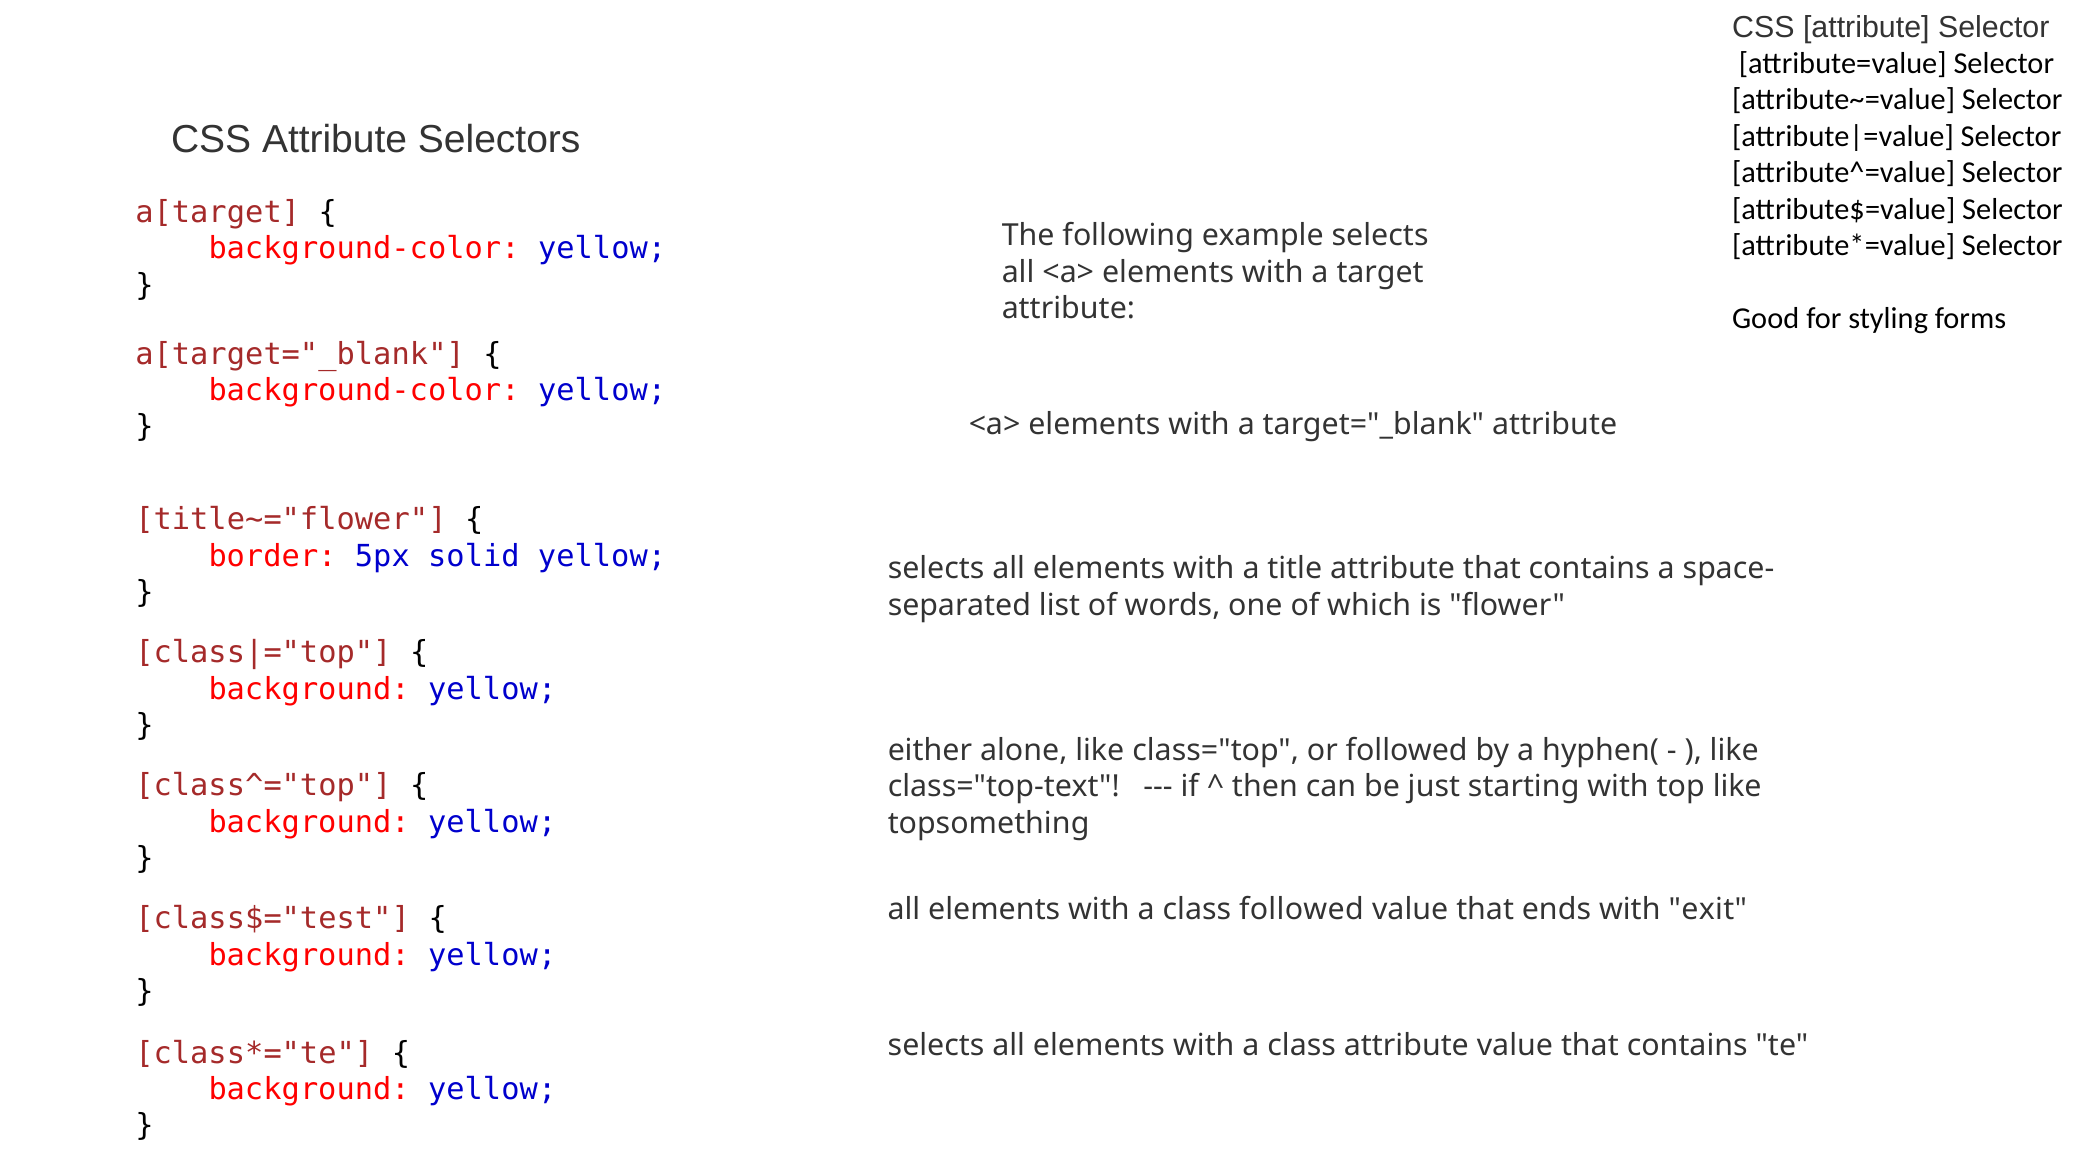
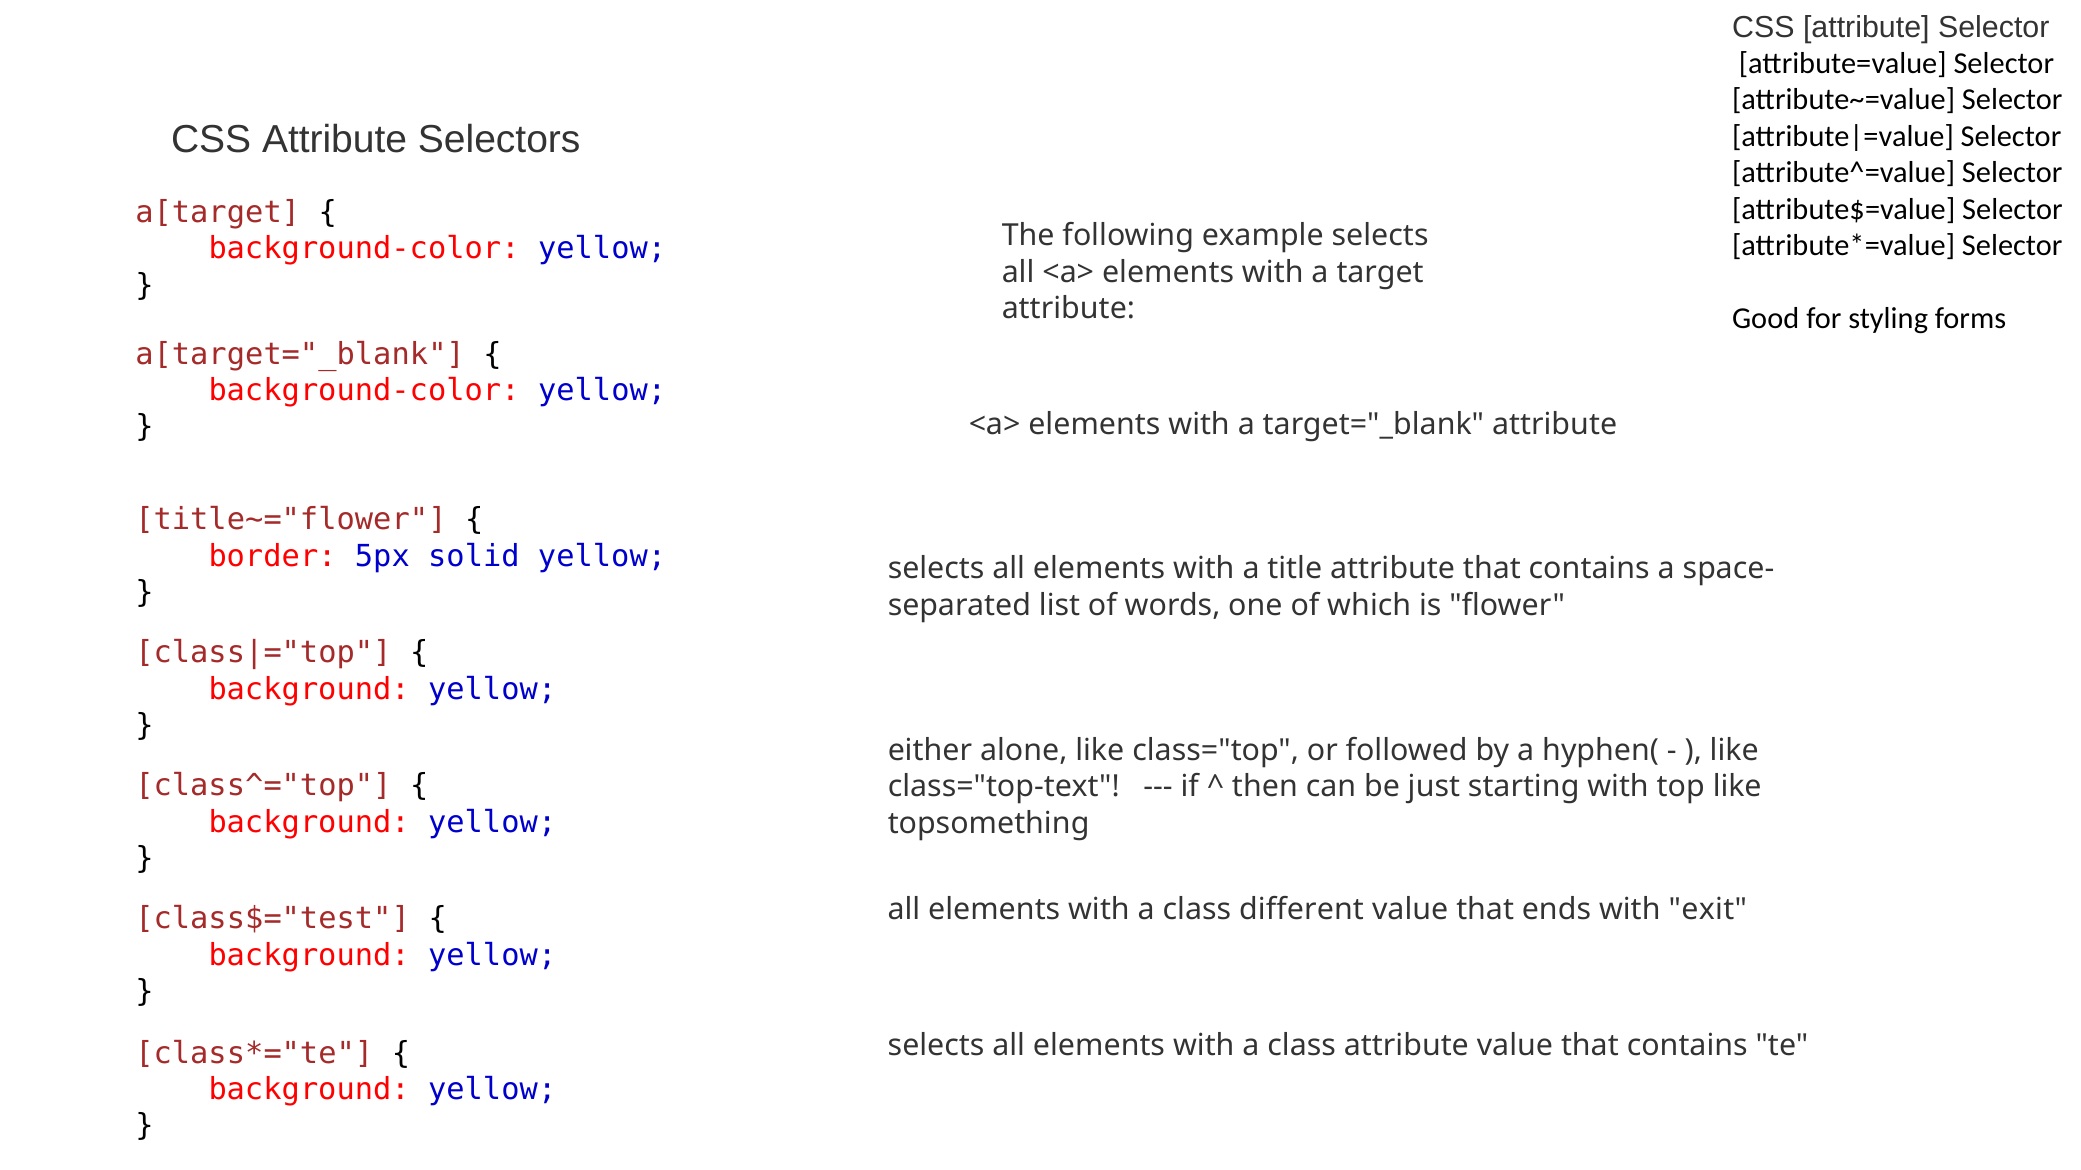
class followed: followed -> different
